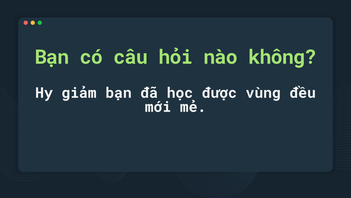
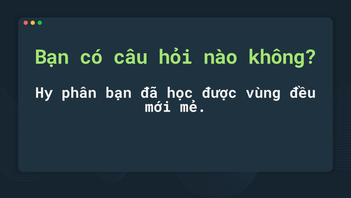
giảm: giảm -> phân
